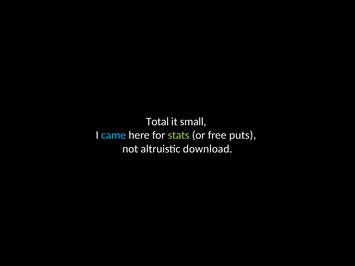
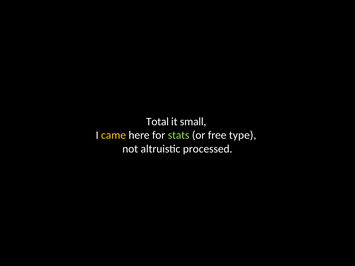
came colour: light blue -> yellow
puts: puts -> type
download: download -> processed
